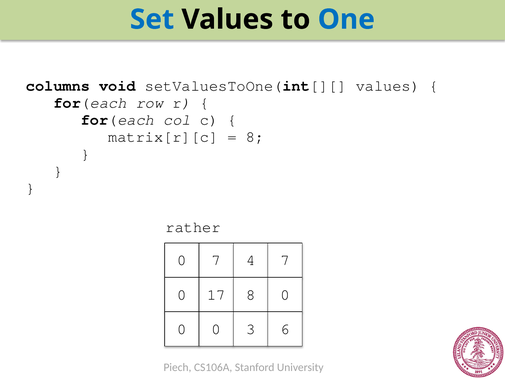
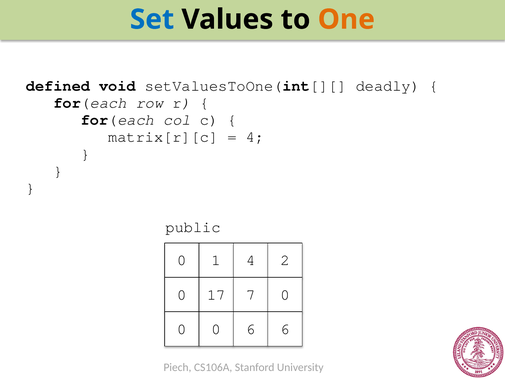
One colour: blue -> orange
columns: columns -> defined
setValuesToOne(int[][ values: values -> deadly
8 at (255, 137): 8 -> 4
rather: rather -> public
0 7: 7 -> 1
4 7: 7 -> 2
17 8: 8 -> 7
0 3: 3 -> 6
